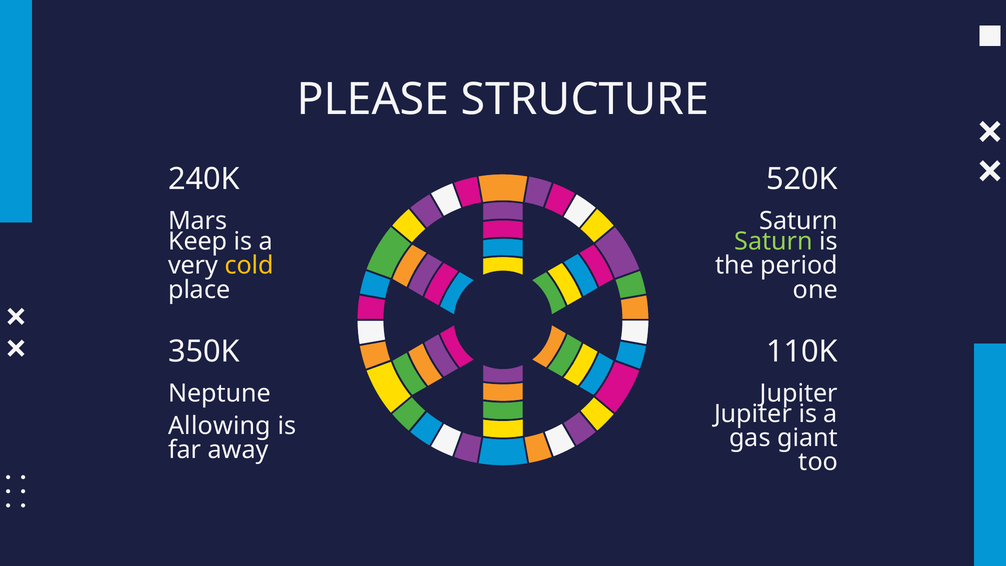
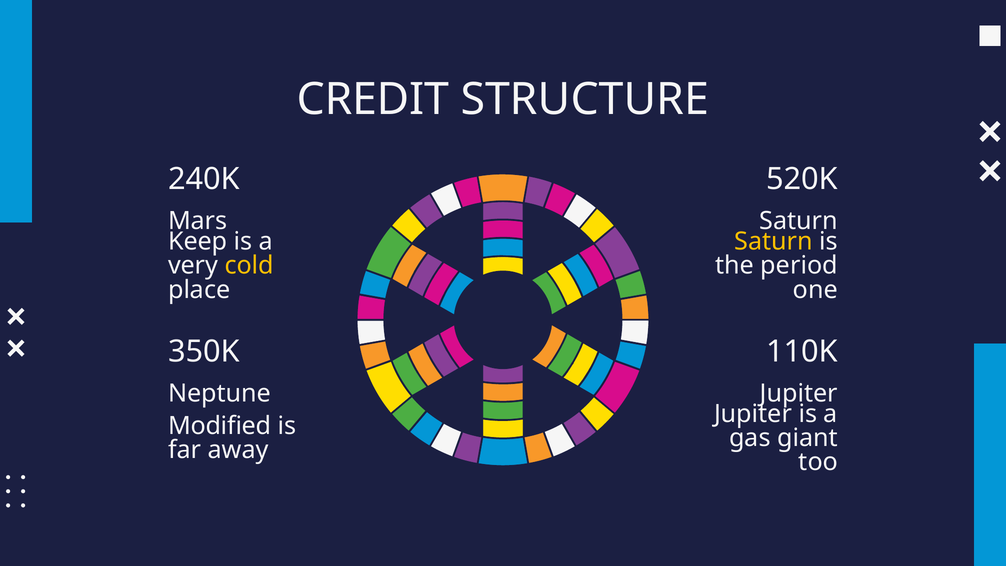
PLEASE: PLEASE -> CREDIT
Saturn at (774, 241) colour: light green -> yellow
Allowing: Allowing -> Modified
